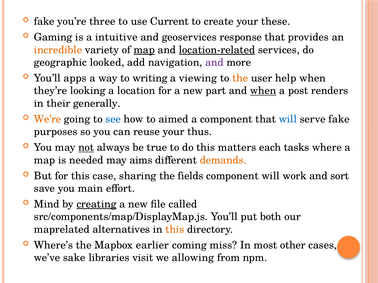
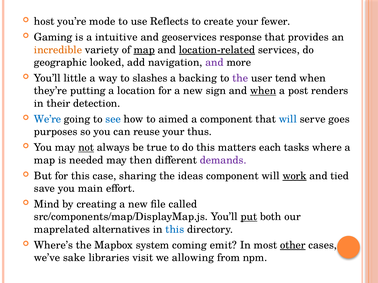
fake at (44, 22): fake -> host
three: three -> mode
Current: Current -> Reflects
these: these -> fewer
apps: apps -> little
writing: writing -> slashes
viewing: viewing -> backing
the at (240, 78) colour: orange -> purple
help: help -> tend
looking: looking -> putting
part: part -> sign
generally: generally -> detection
We’re colour: orange -> blue
serve fake: fake -> goes
aims: aims -> then
demands colour: orange -> purple
fields: fields -> ideas
work underline: none -> present
sort: sort -> tied
creating underline: present -> none
put underline: none -> present
this at (175, 230) colour: orange -> blue
earlier: earlier -> system
miss: miss -> emit
other underline: none -> present
